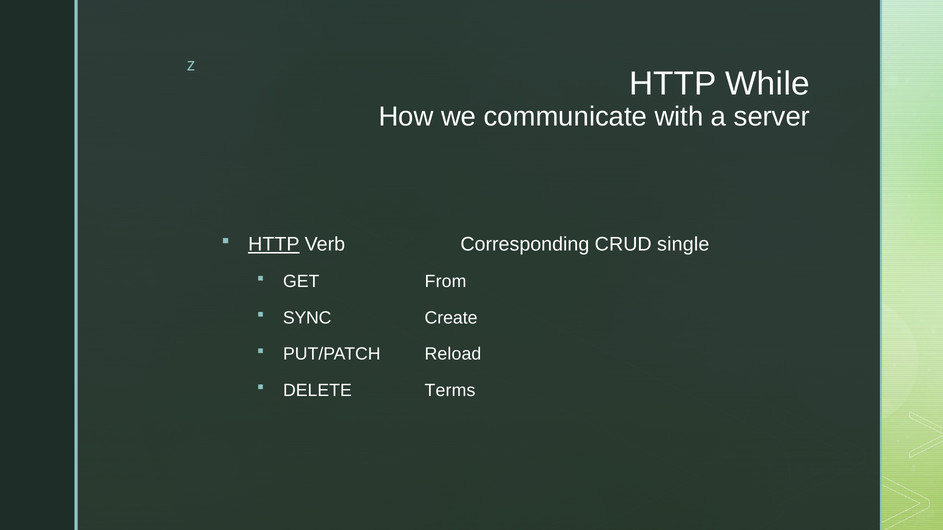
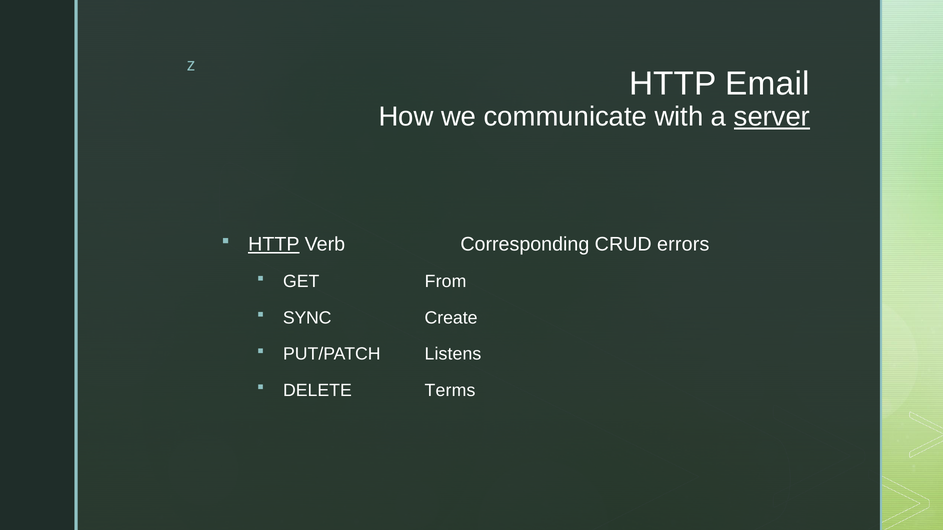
While: While -> Email
server underline: none -> present
single: single -> errors
Reload: Reload -> Listens
